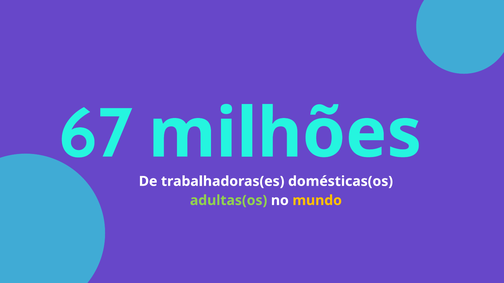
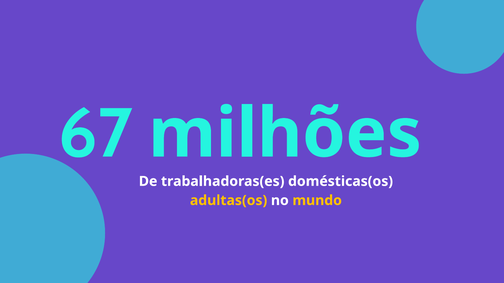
adultas(os colour: light green -> yellow
